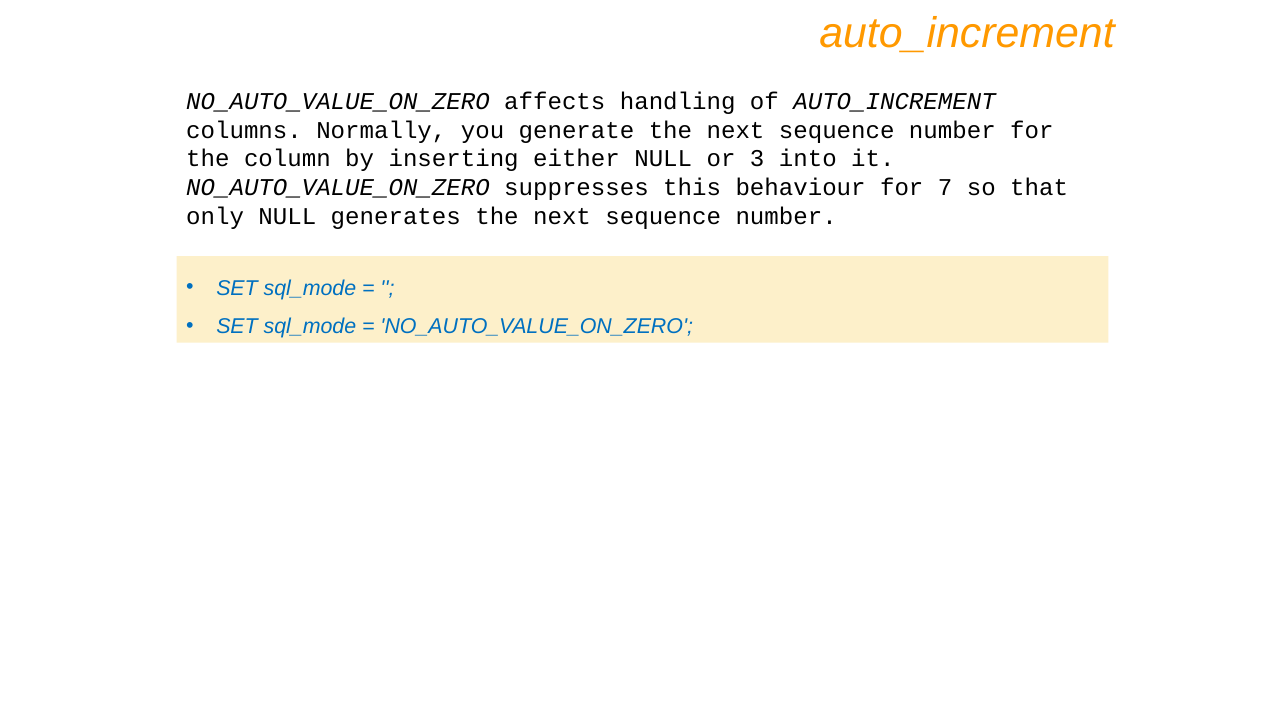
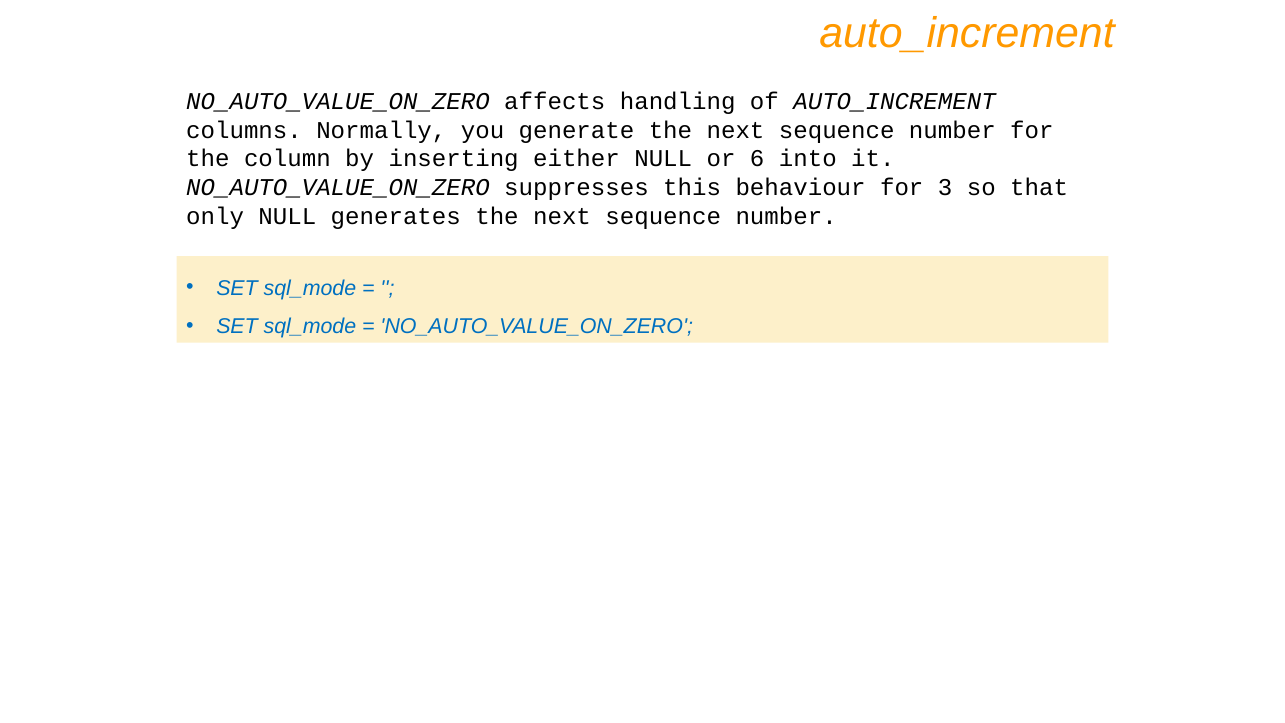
3: 3 -> 6
7: 7 -> 3
